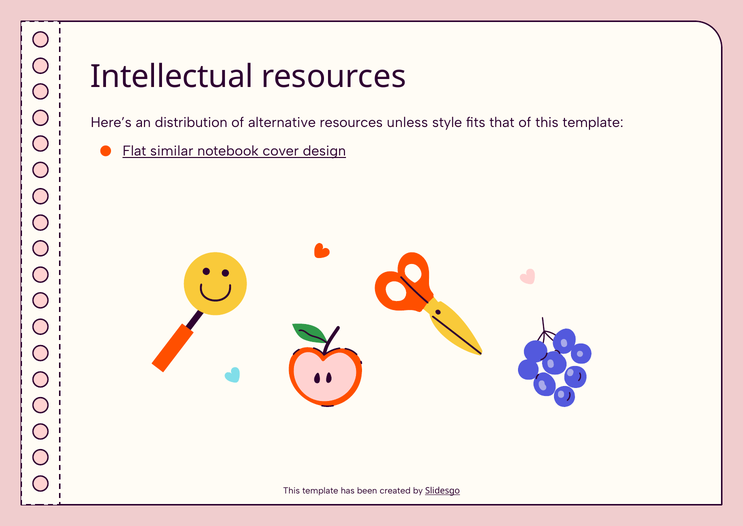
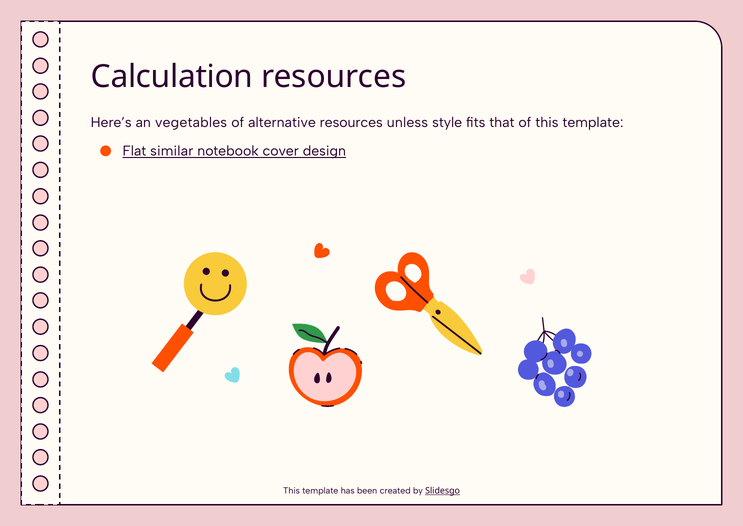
Intellectual: Intellectual -> Calculation
distribution: distribution -> vegetables
